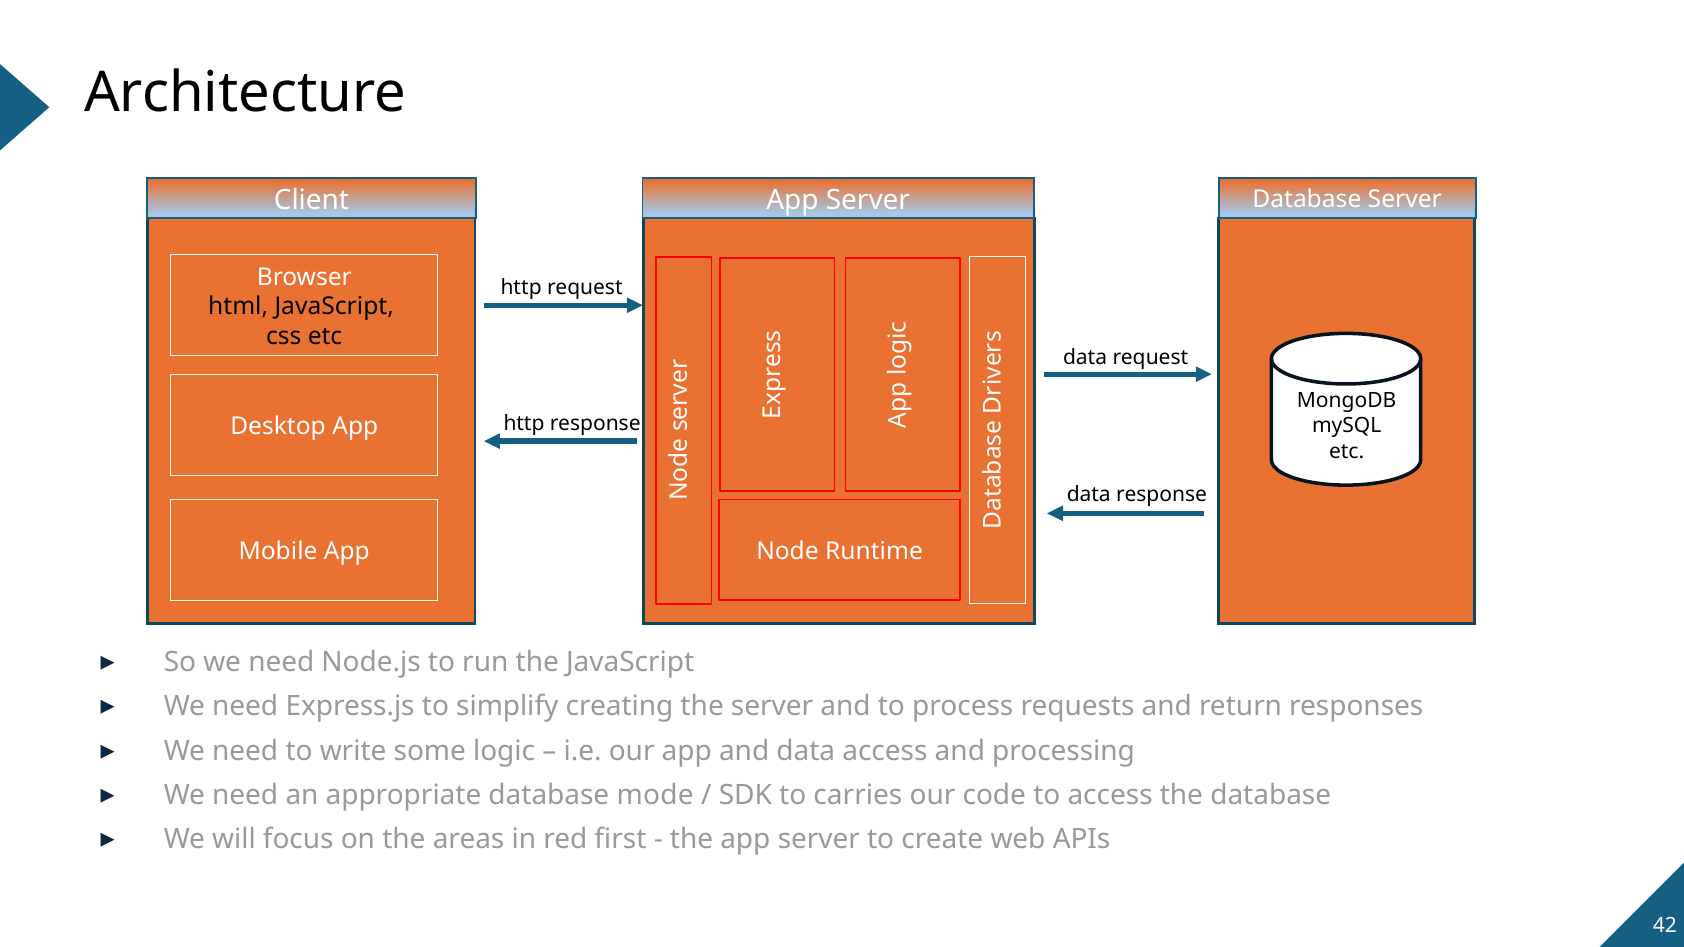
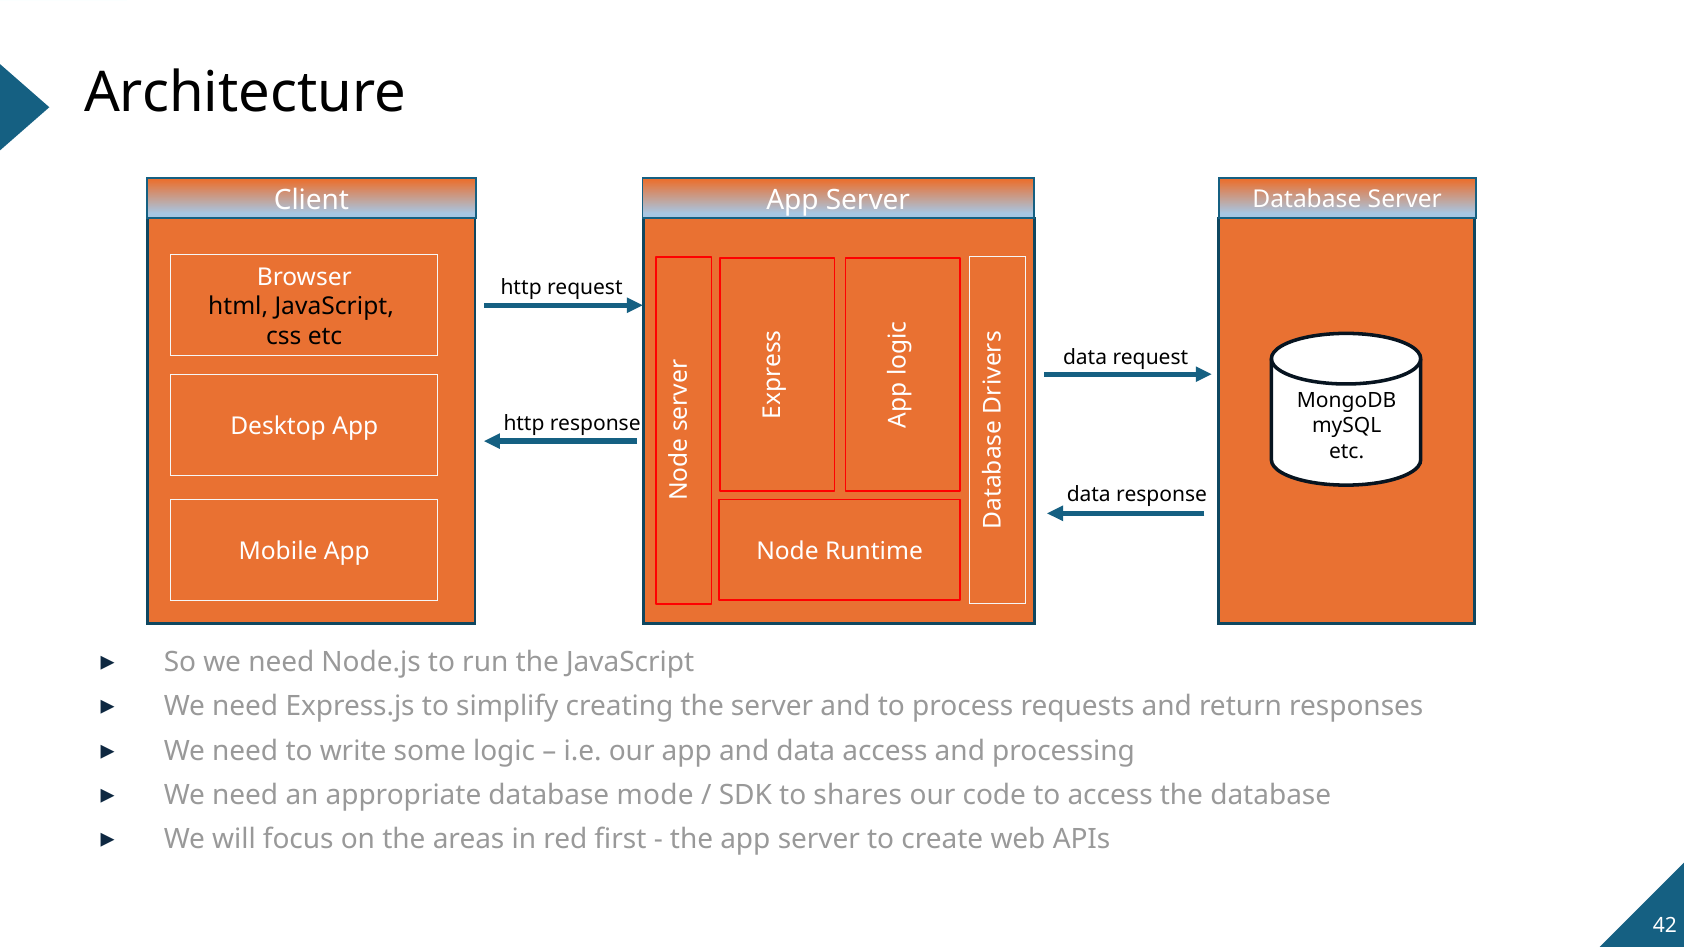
carries: carries -> shares
